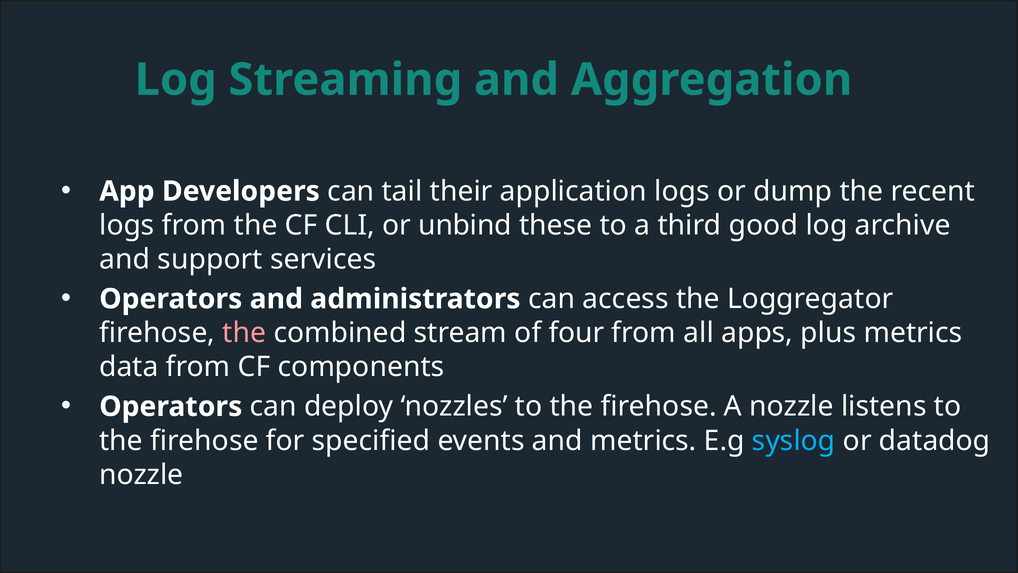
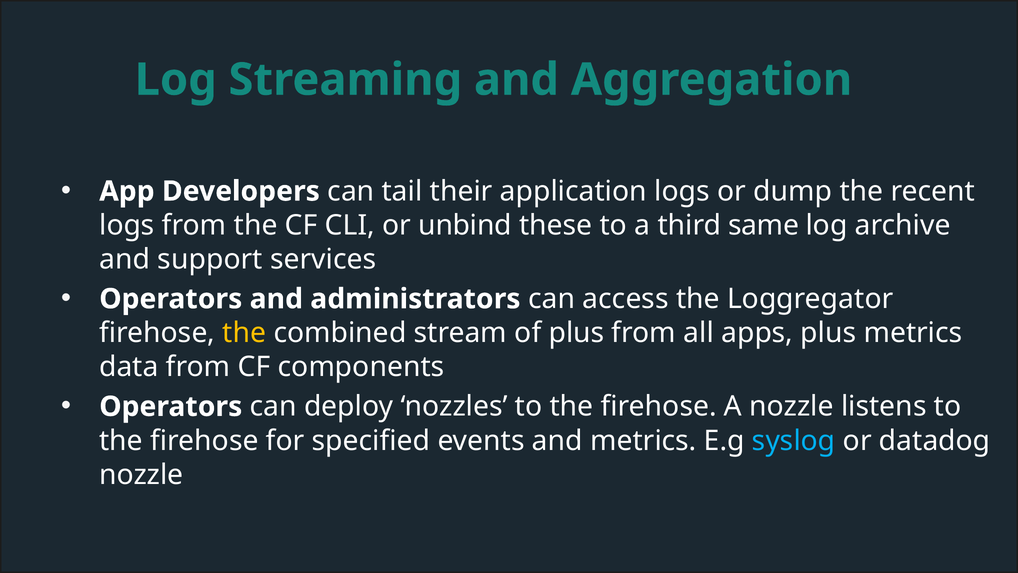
good: good -> same
the at (244, 333) colour: pink -> yellow
of four: four -> plus
